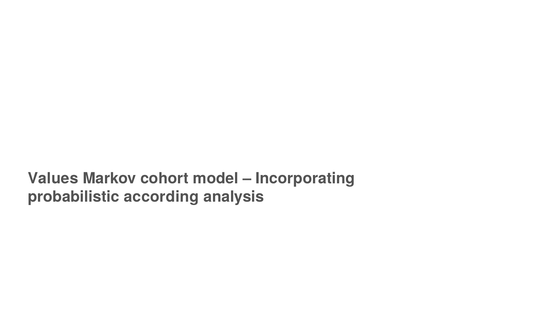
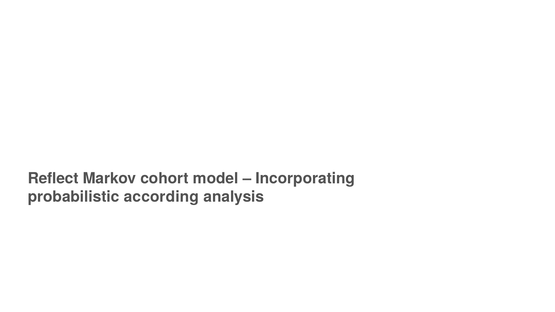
Values: Values -> Reflect
